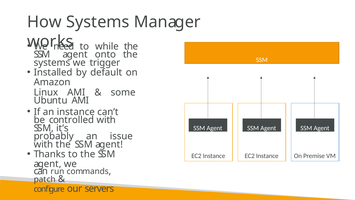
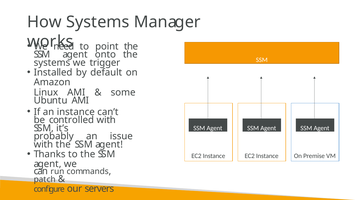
while: while -> point
